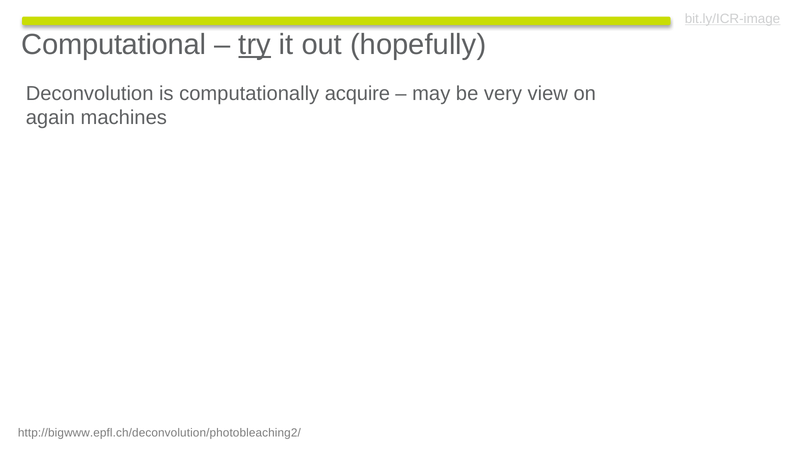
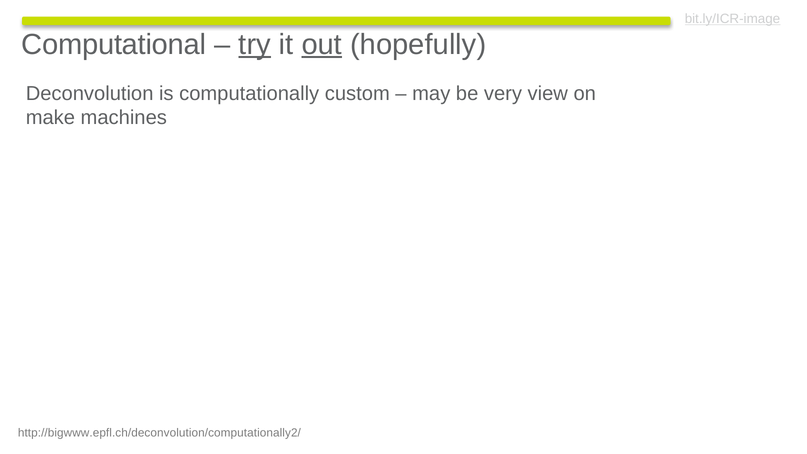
out underline: none -> present
acquire: acquire -> custom
again: again -> make
http://bigwww.epfl.ch/deconvolution/photobleaching2/: http://bigwww.epfl.ch/deconvolution/photobleaching2/ -> http://bigwww.epfl.ch/deconvolution/computationally2/
